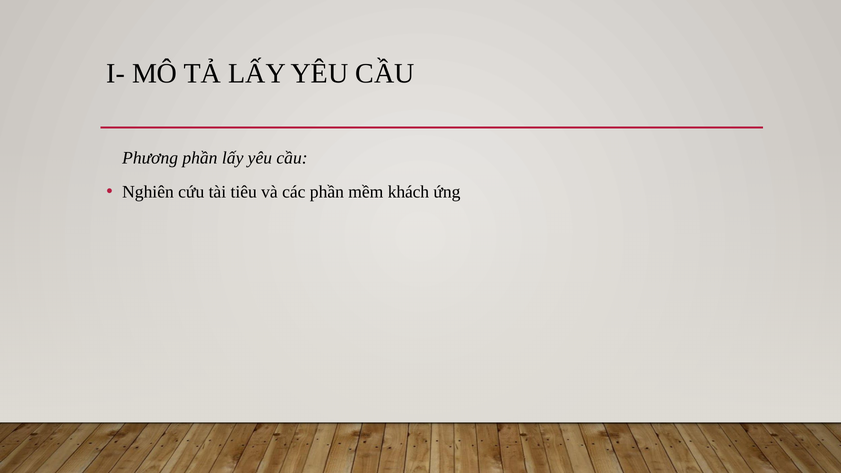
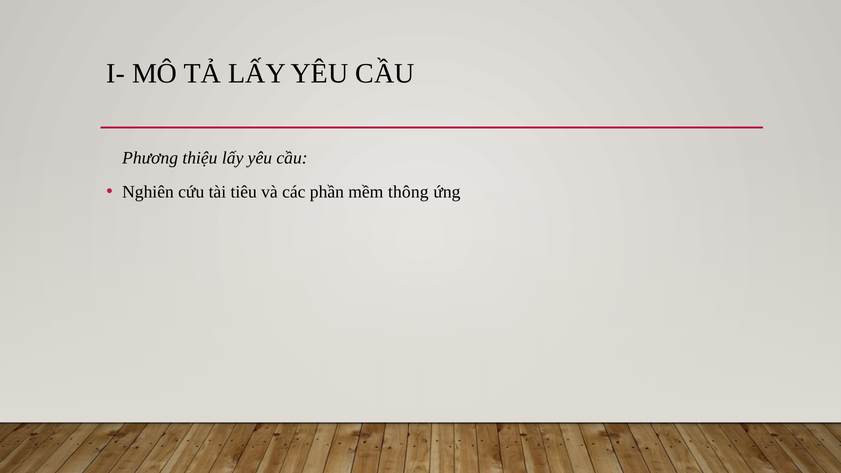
Phương phần: phần -> thiệu
khách: khách -> thông
